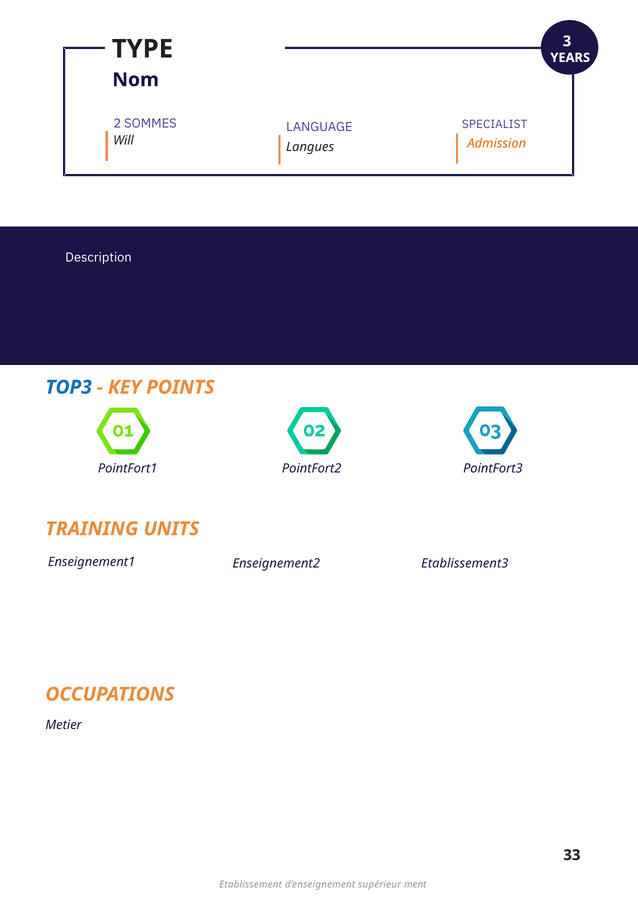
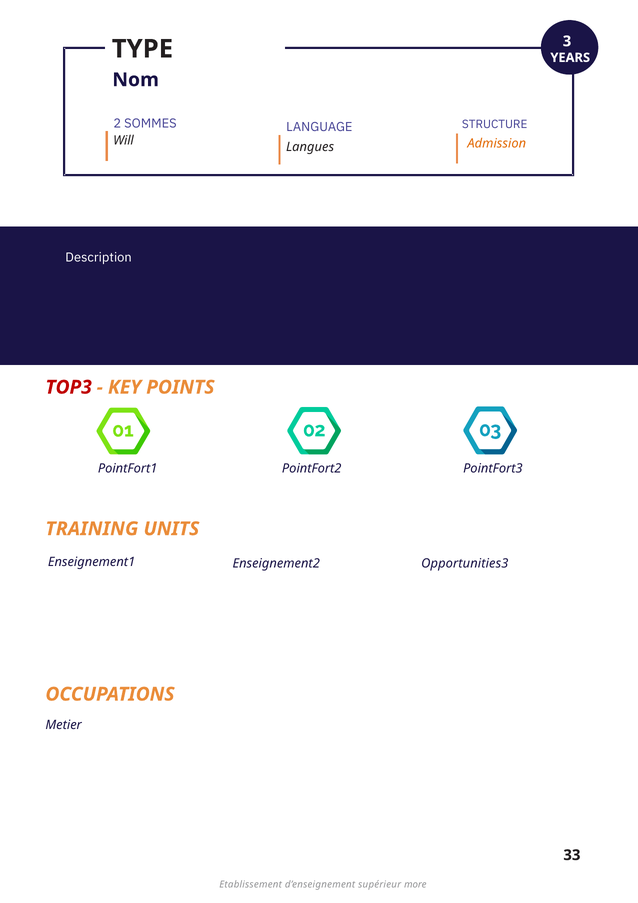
SPECIALIST: SPECIALIST -> STRUCTURE
TOP3 colour: blue -> red
Etablissement3: Etablissement3 -> Opportunities3
ment: ment -> more
